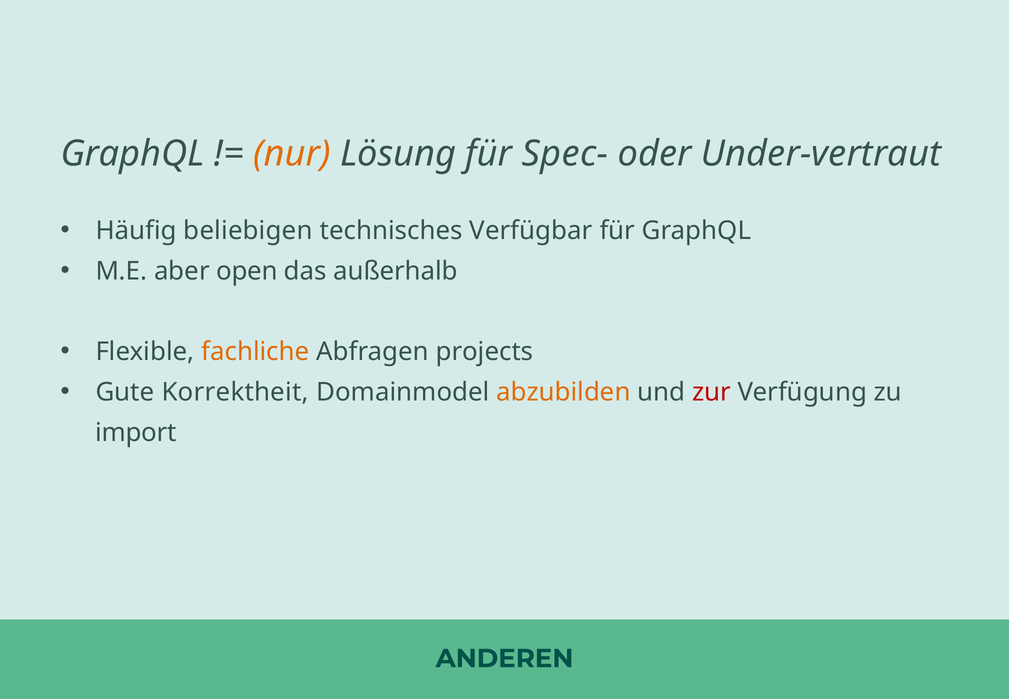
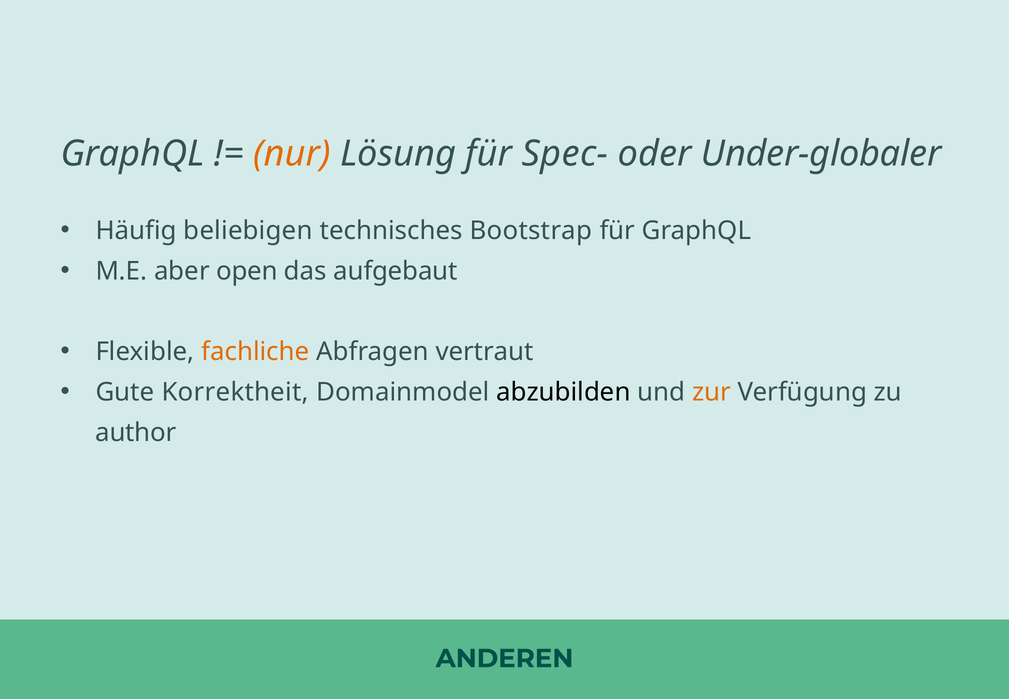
Under-vertraut: Under-vertraut -> Under-globaler
Verfügbar: Verfügbar -> Bootstrap
außerhalb: außerhalb -> aufgebaut
projects: projects -> vertraut
abzubilden colour: orange -> black
zur colour: red -> orange
import: import -> author
